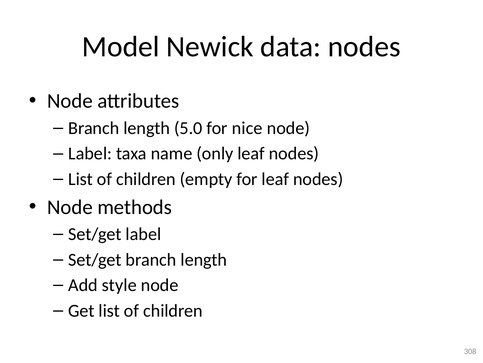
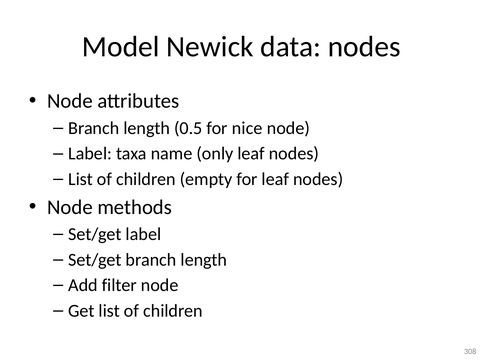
5.0: 5.0 -> 0.5
style: style -> filter
